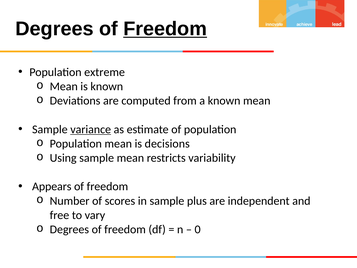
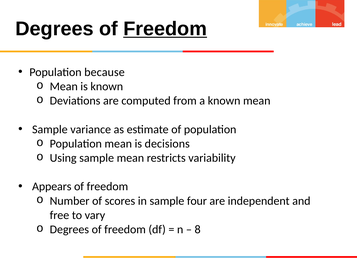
extreme: extreme -> because
variance underline: present -> none
plus: plus -> four
0: 0 -> 8
